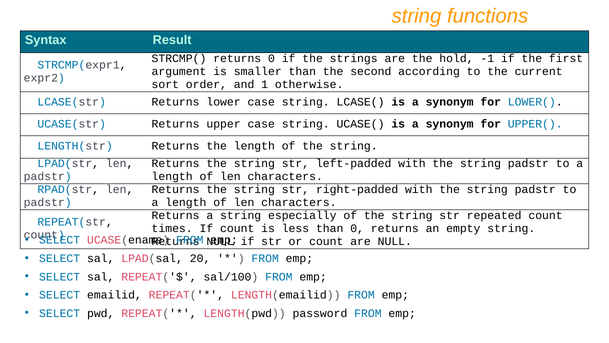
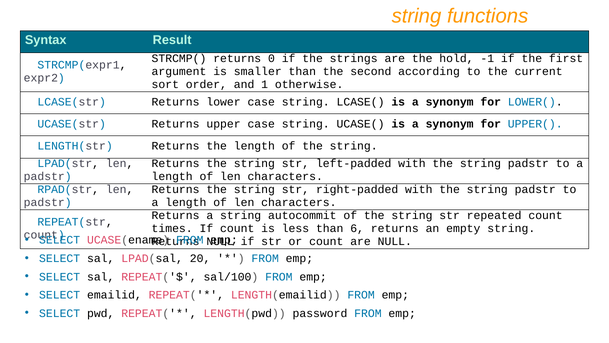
especially: especially -> autocommit
than 0: 0 -> 6
